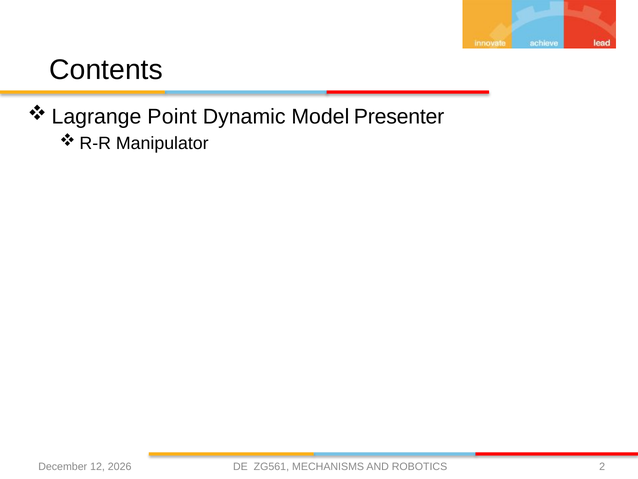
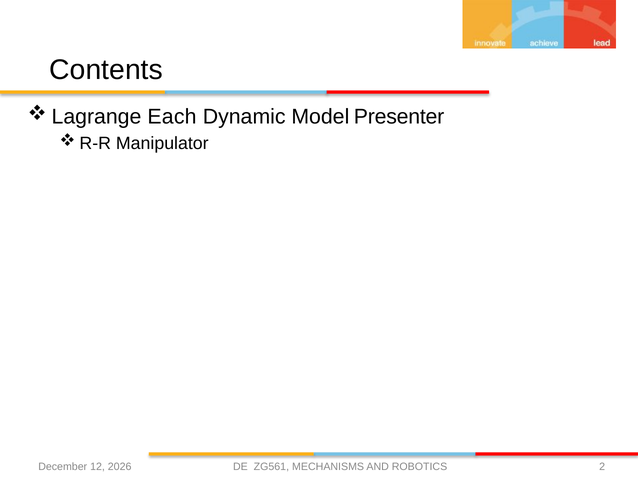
Point: Point -> Each
